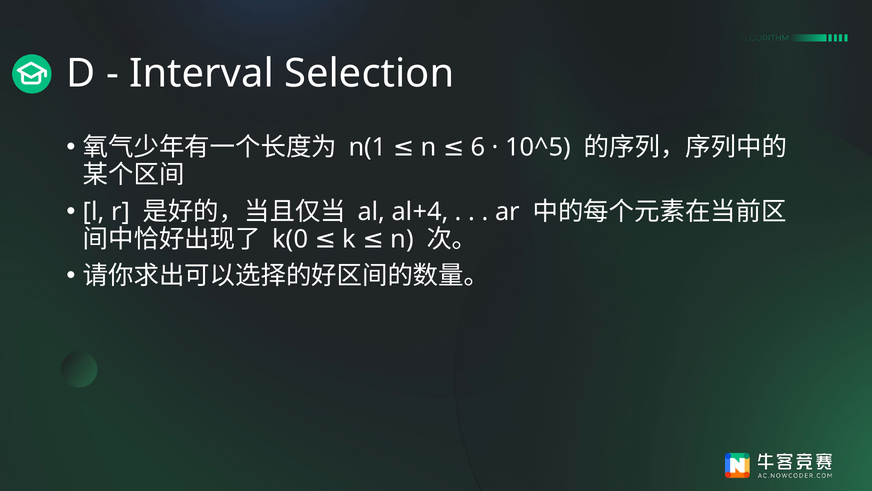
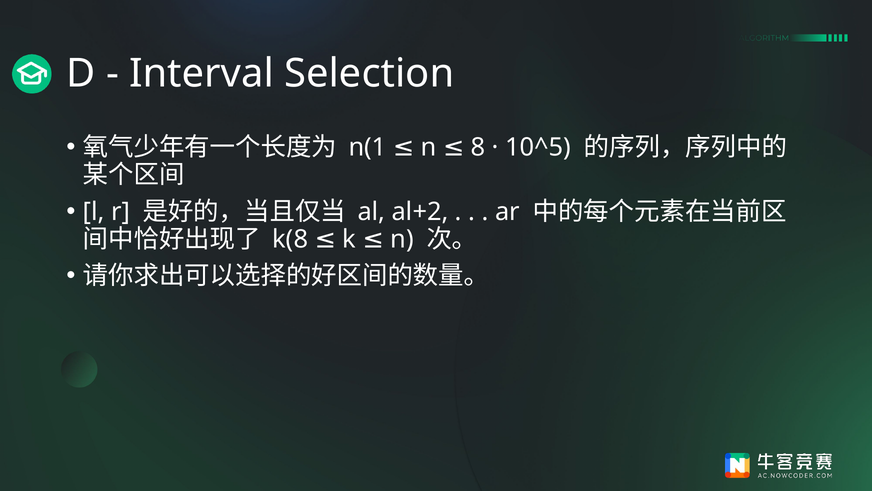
6: 6 -> 8
al+4: al+4 -> al+2
k(0: k(0 -> k(8
